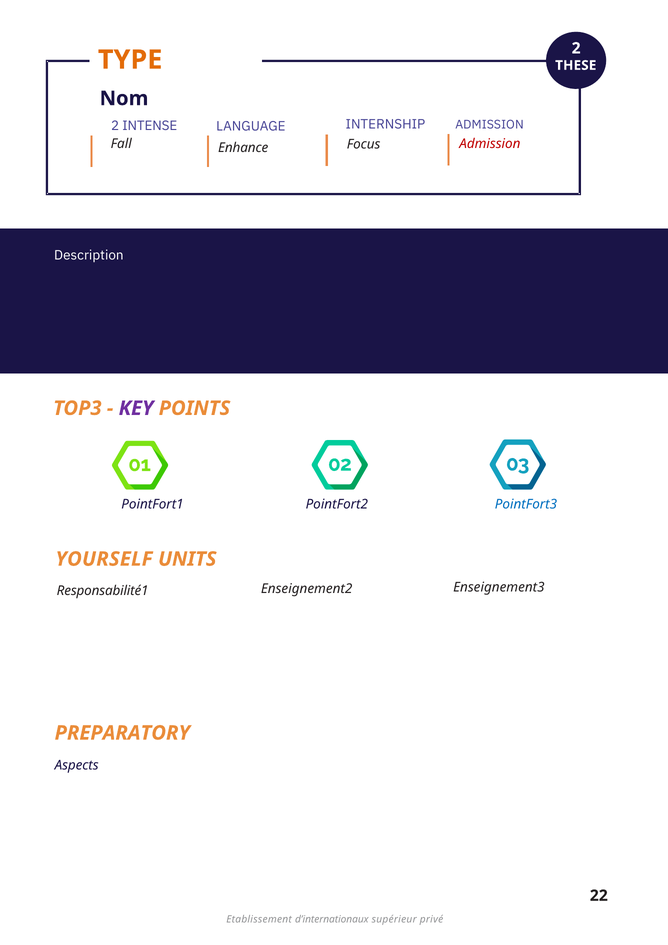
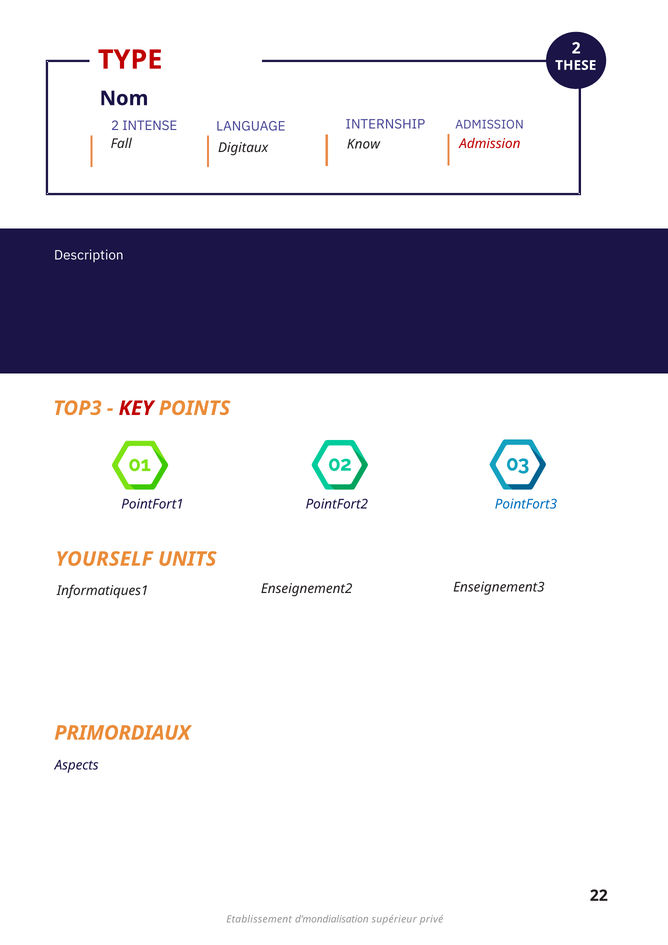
TYPE colour: orange -> red
Enhance: Enhance -> Digitaux
Focus: Focus -> Know
KEY colour: purple -> red
Responsabilité1: Responsabilité1 -> Informatiques1
PREPARATORY: PREPARATORY -> PRIMORDIAUX
d’internationaux: d’internationaux -> d’mondialisation
